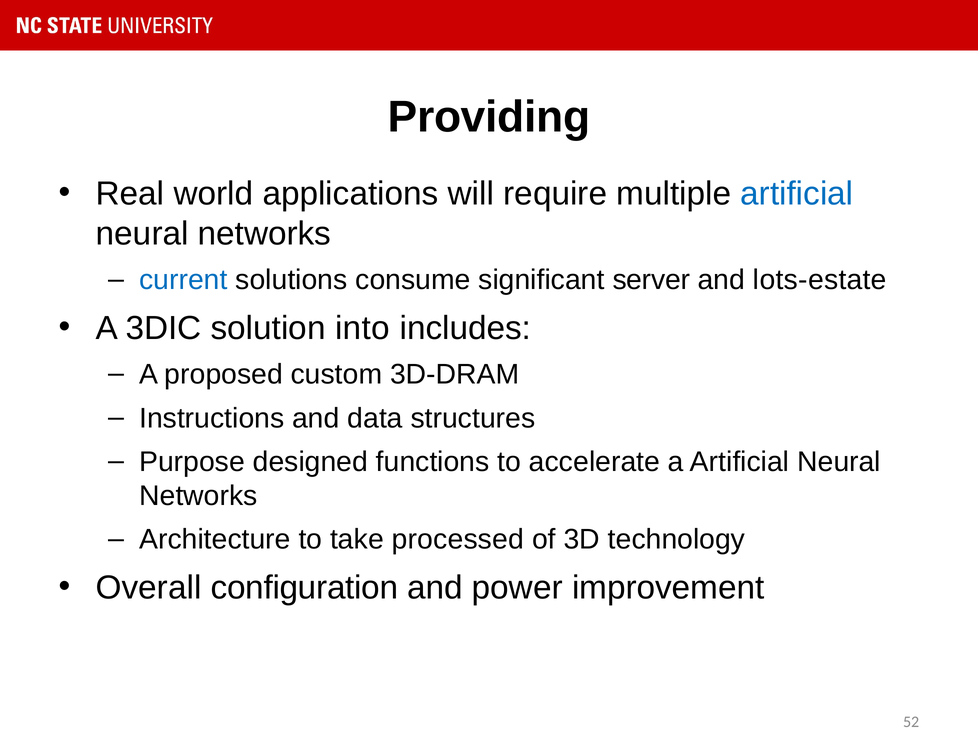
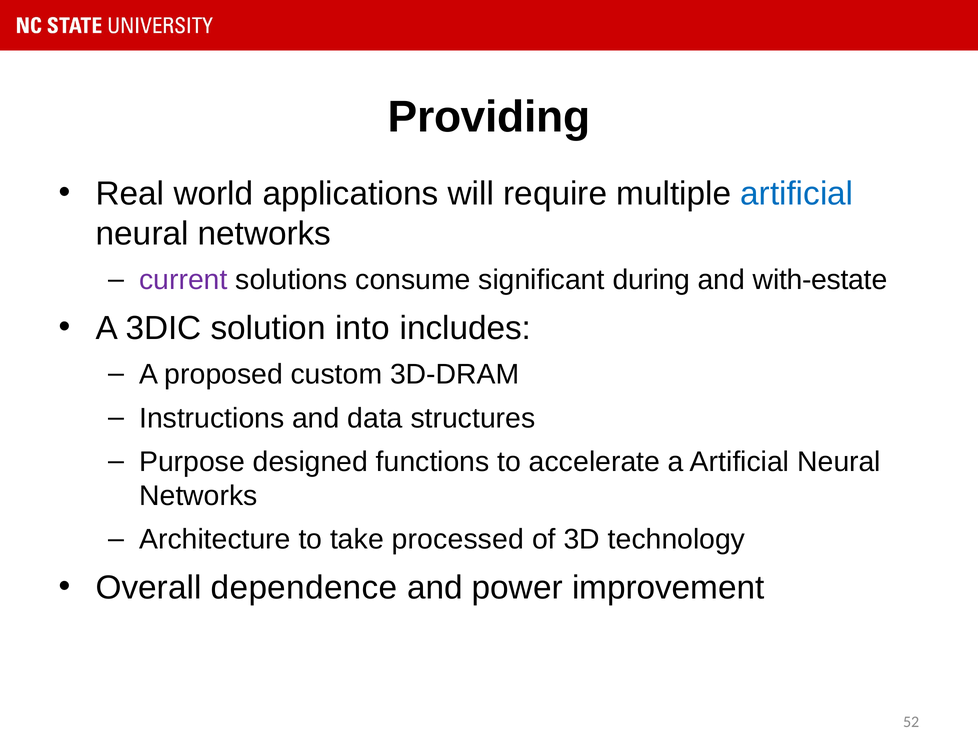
current colour: blue -> purple
server: server -> during
lots-estate: lots-estate -> with-estate
configuration: configuration -> dependence
